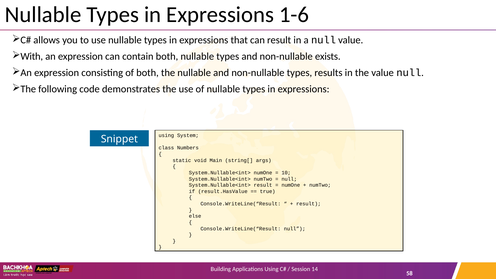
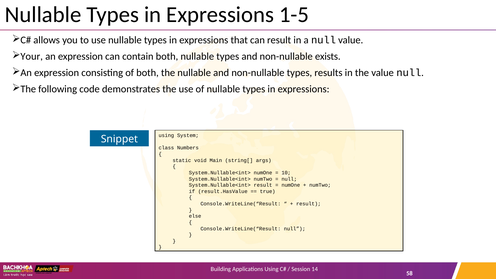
1-6: 1-6 -> 1-5
With: With -> Your
